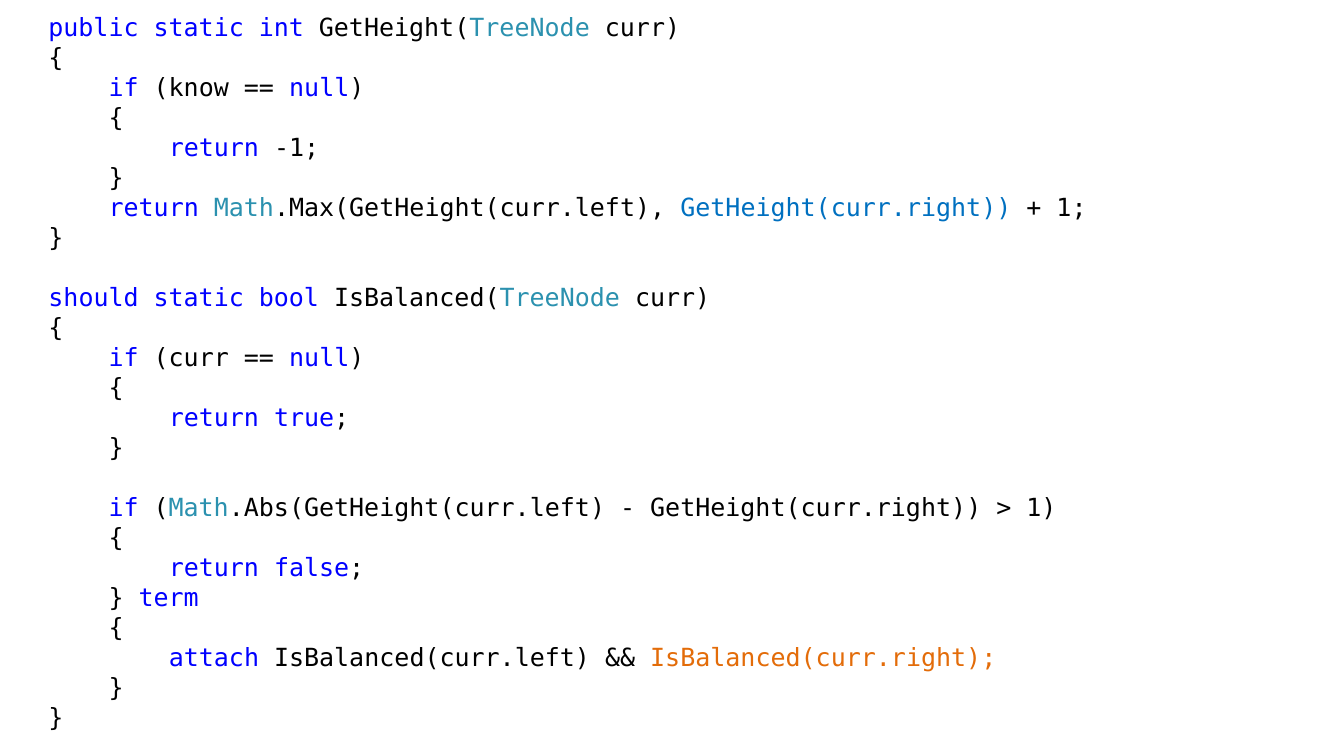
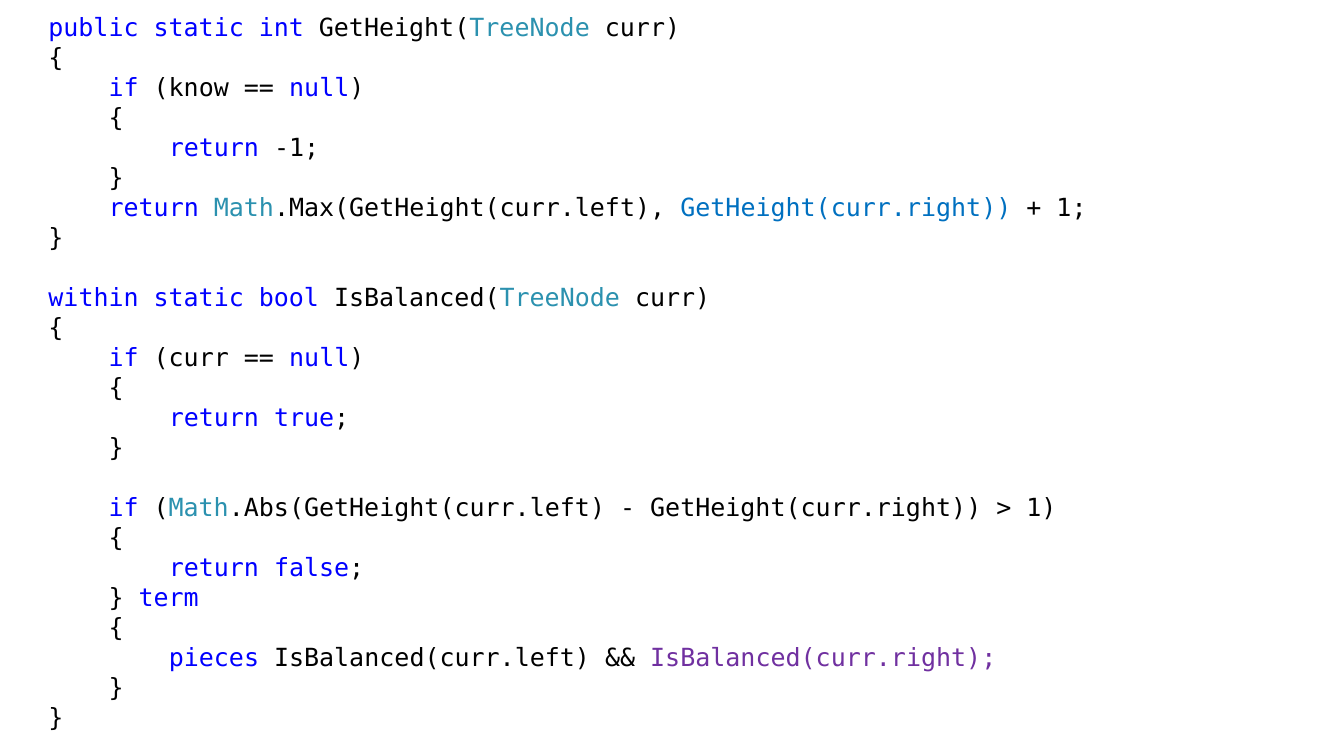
should: should -> within
attach: attach -> pieces
IsBalanced(curr.right colour: orange -> purple
